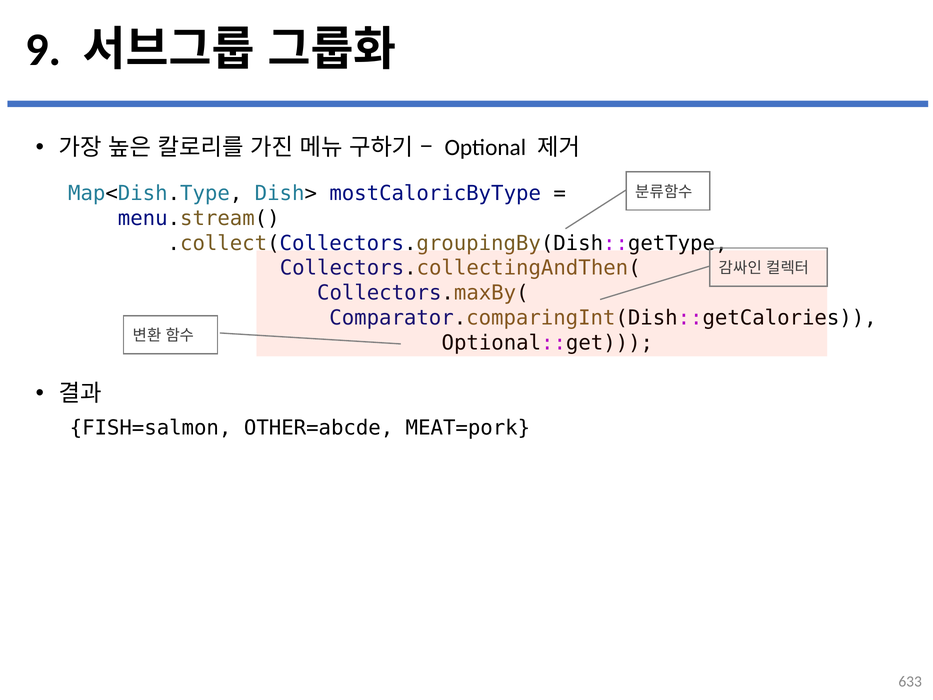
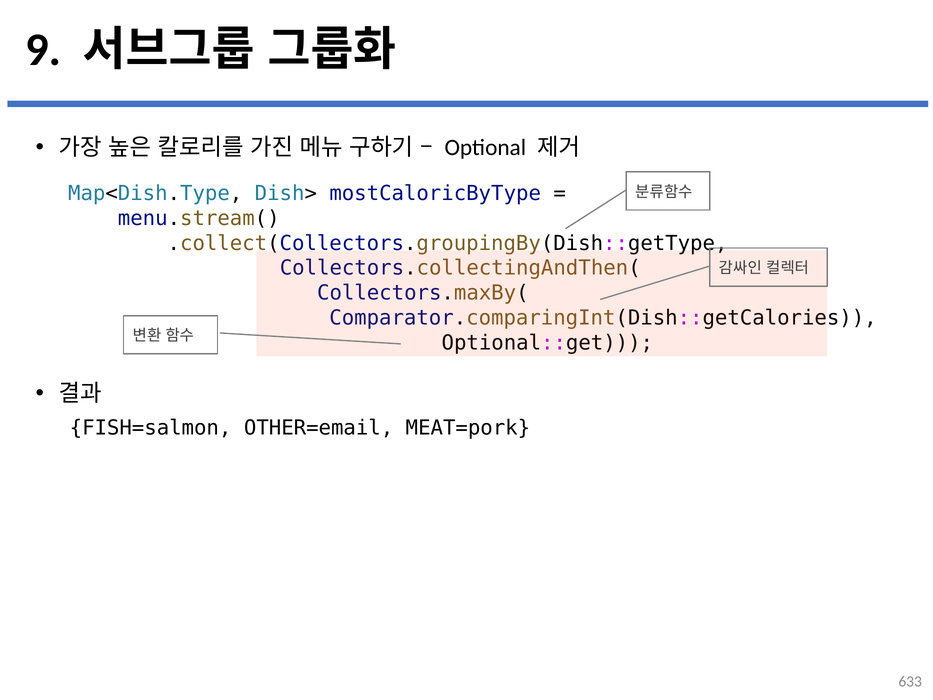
OTHER=abcde: OTHER=abcde -> OTHER=email
